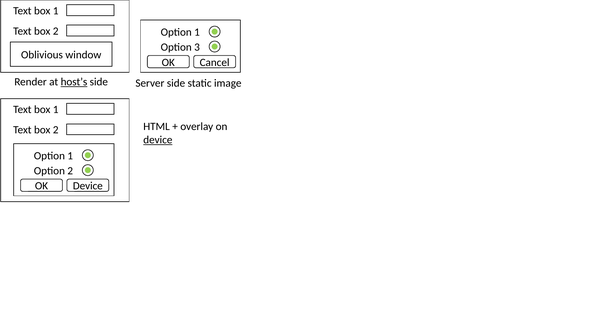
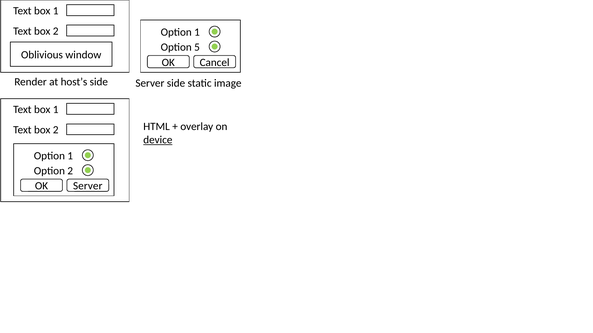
3: 3 -> 5
host’s underline: present -> none
OK Device: Device -> Server
